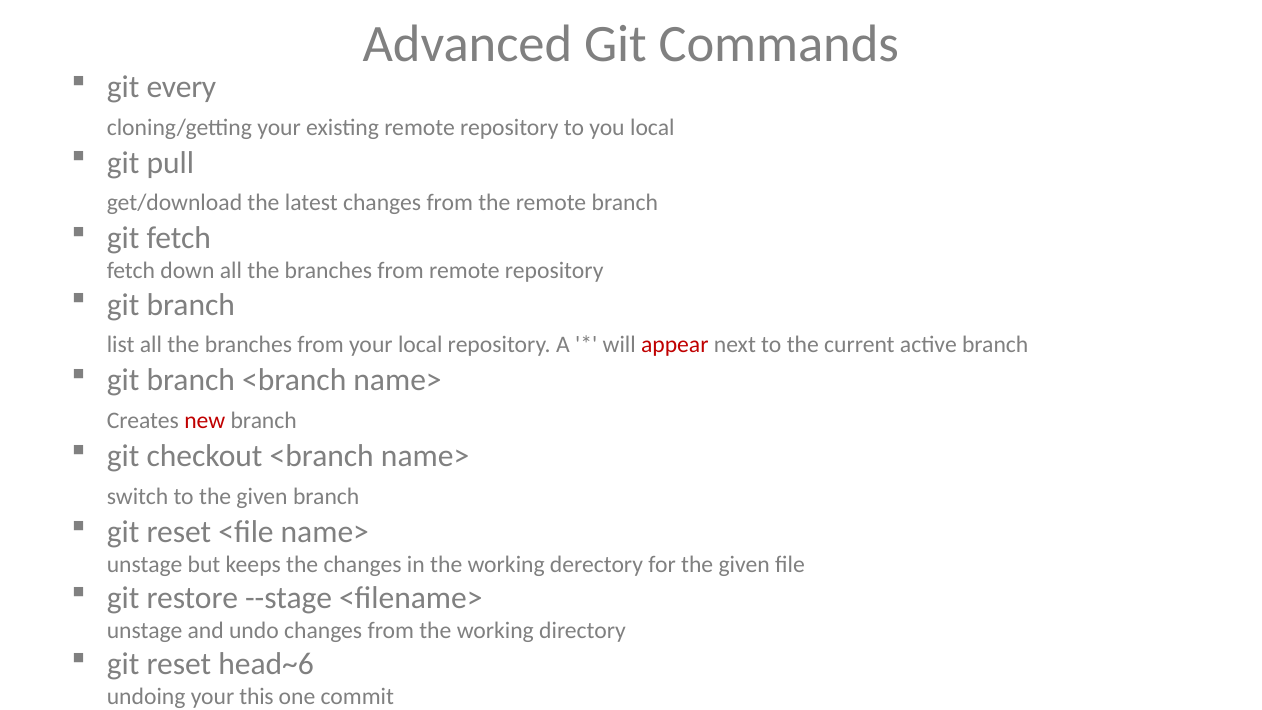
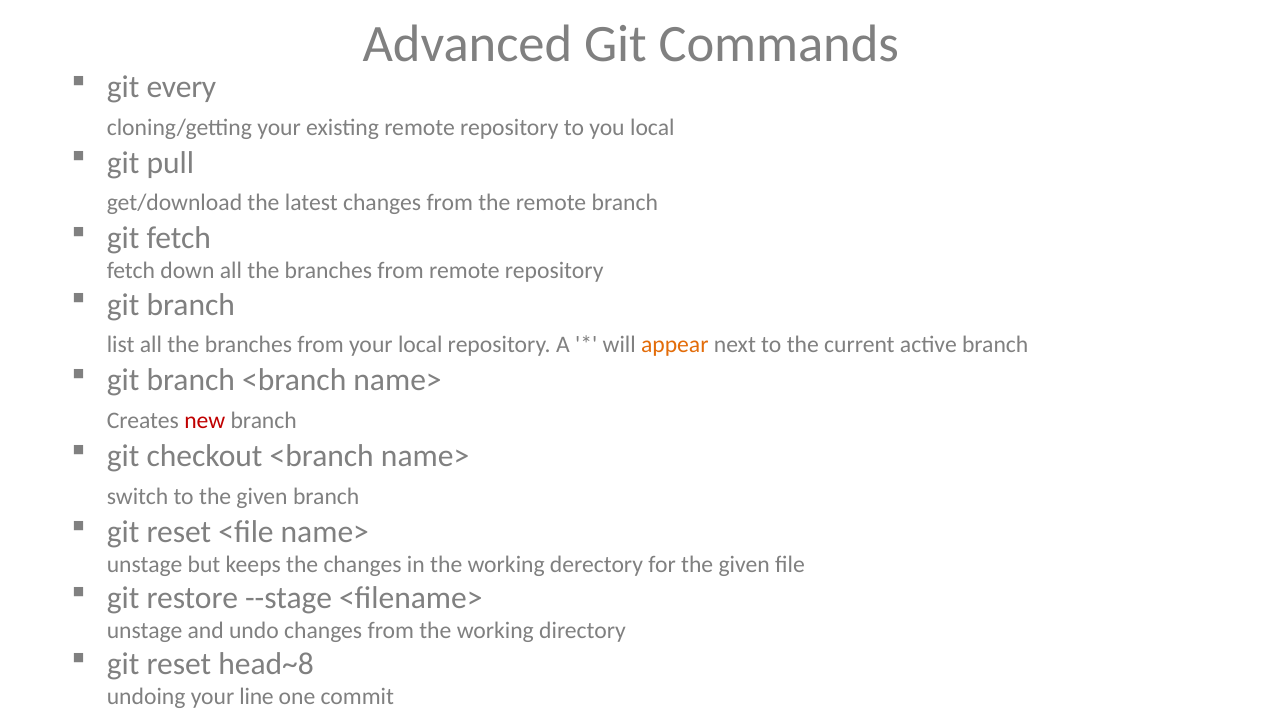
appear colour: red -> orange
head~6: head~6 -> head~8
this: this -> line
